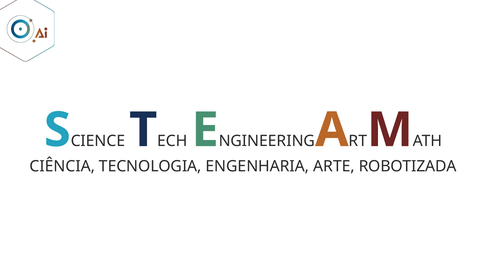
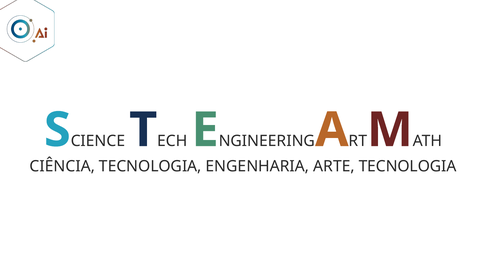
ROBOTIZADA at (408, 167): ROBOTIZADA -> TECNOLOGIA
